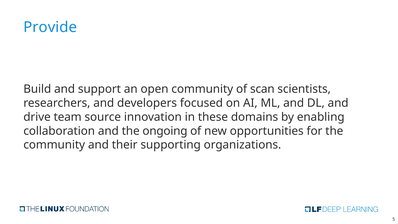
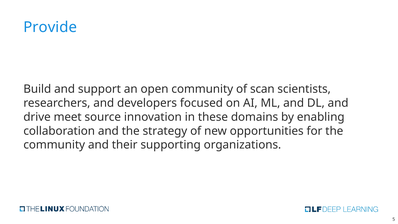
team: team -> meet
ongoing: ongoing -> strategy
